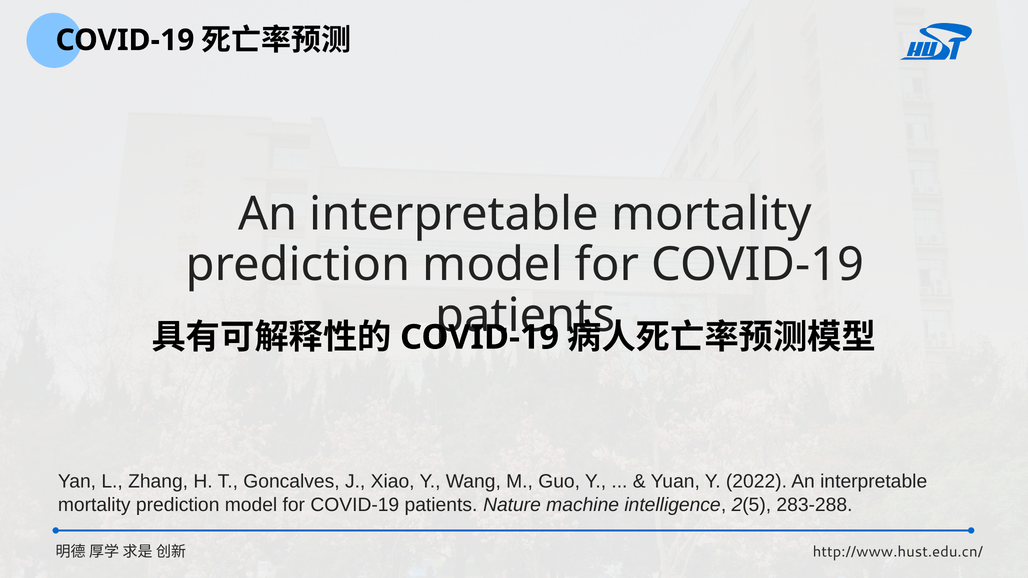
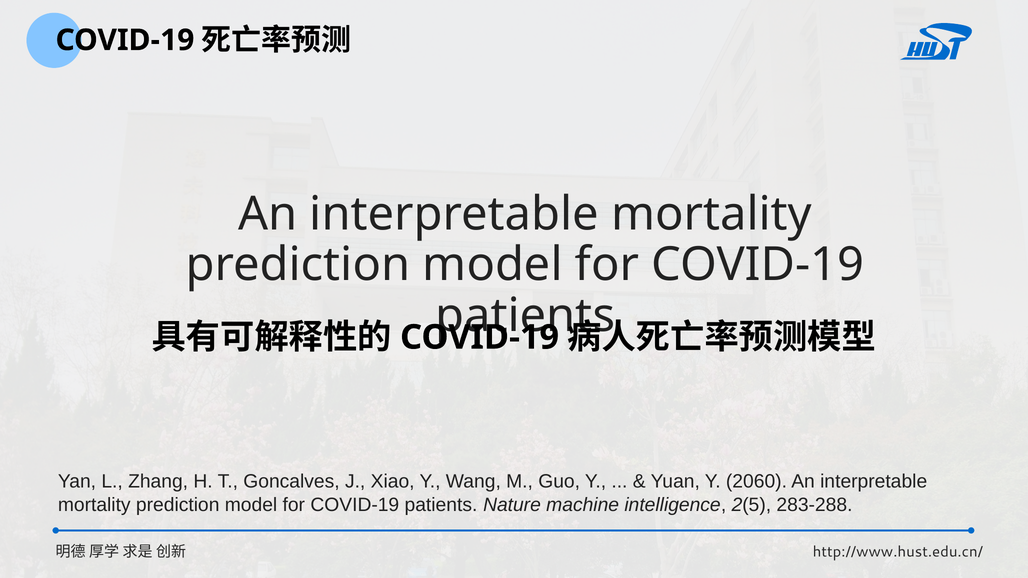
2022: 2022 -> 2060
